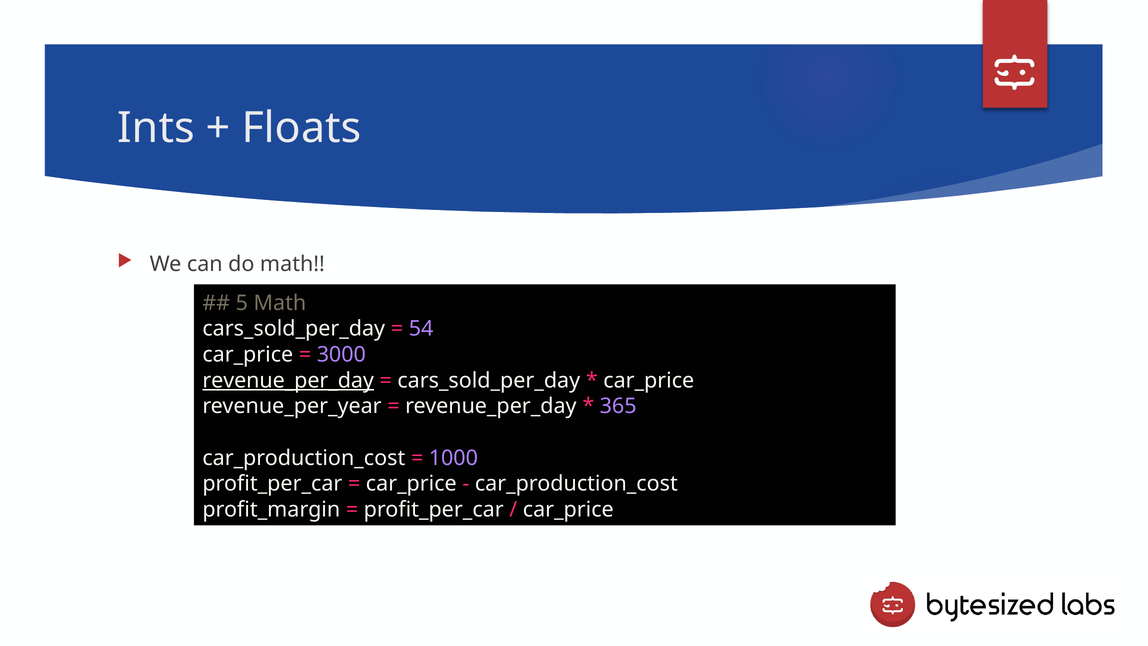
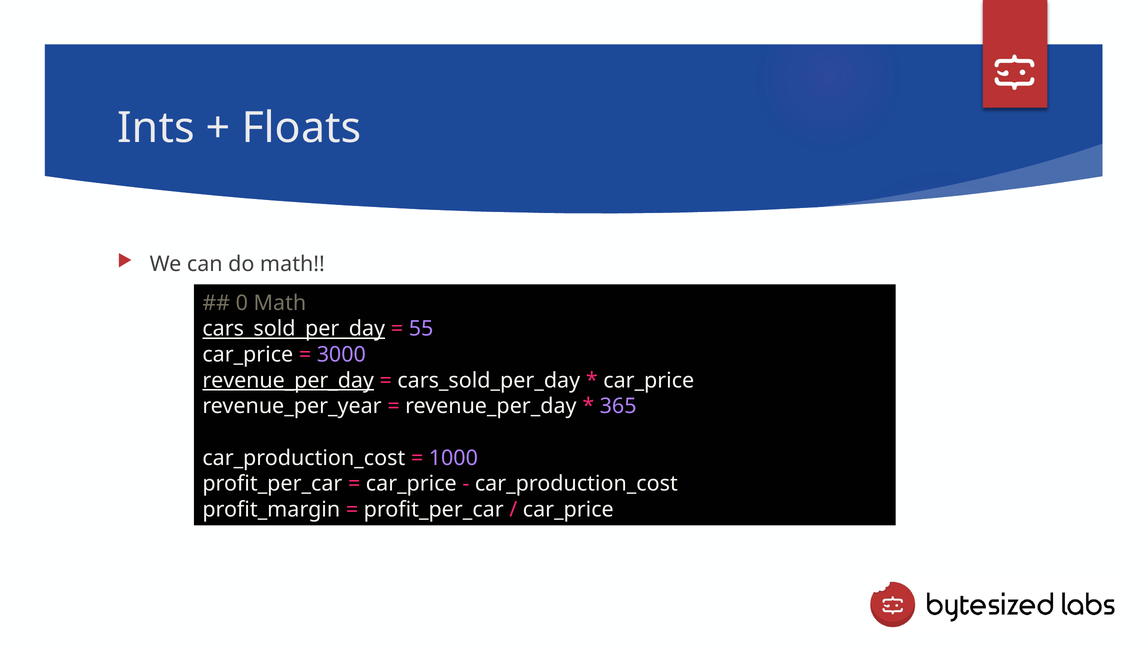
5: 5 -> 0
cars_sold_per_day at (294, 329) underline: none -> present
54: 54 -> 55
